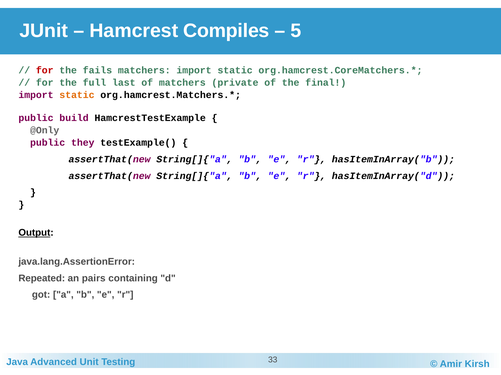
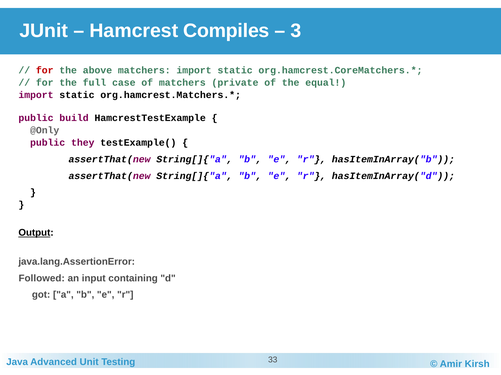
5: 5 -> 3
fails: fails -> above
last: last -> case
final: final -> equal
static at (77, 95) colour: orange -> black
Repeated: Repeated -> Followed
pairs: pairs -> input
